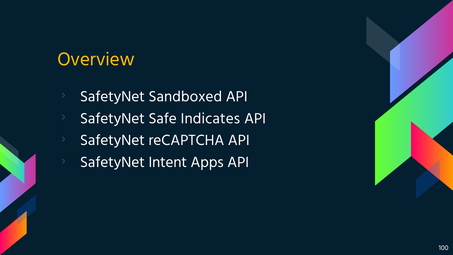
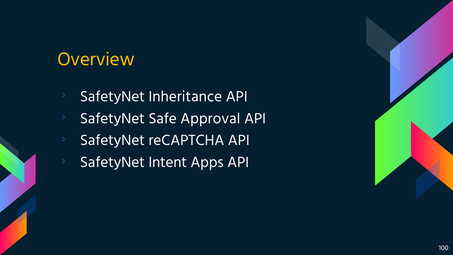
Sandboxed: Sandboxed -> Inheritance
Indicates: Indicates -> Approval
